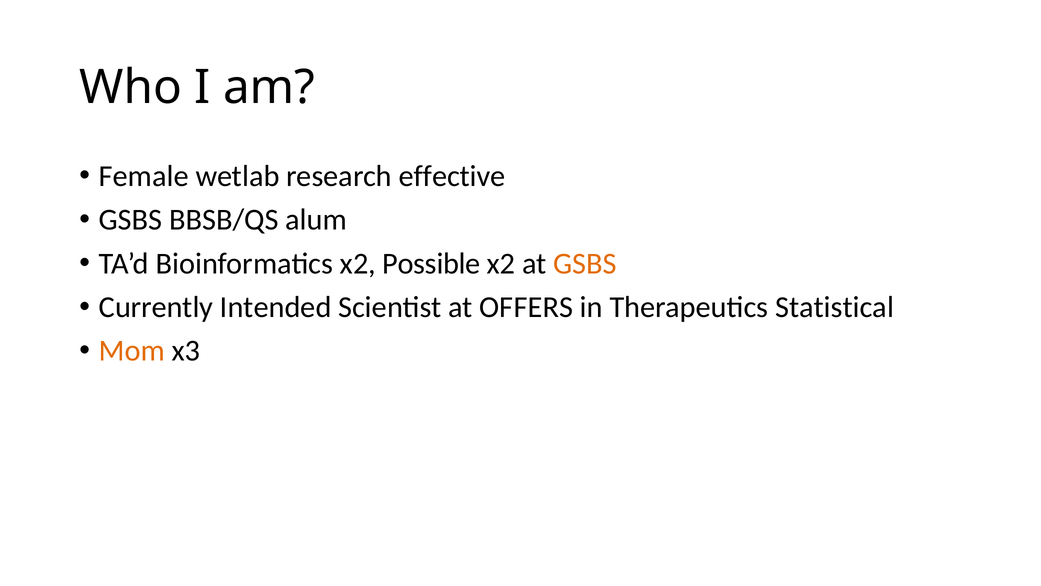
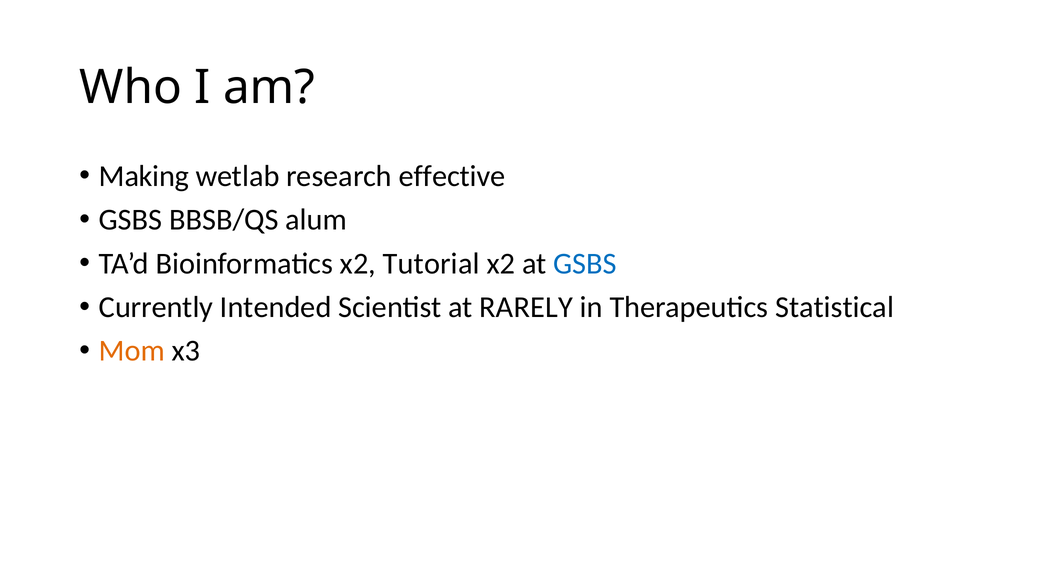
Female: Female -> Making
Possible: Possible -> Tutorial
GSBS at (585, 263) colour: orange -> blue
OFFERS: OFFERS -> RARELY
